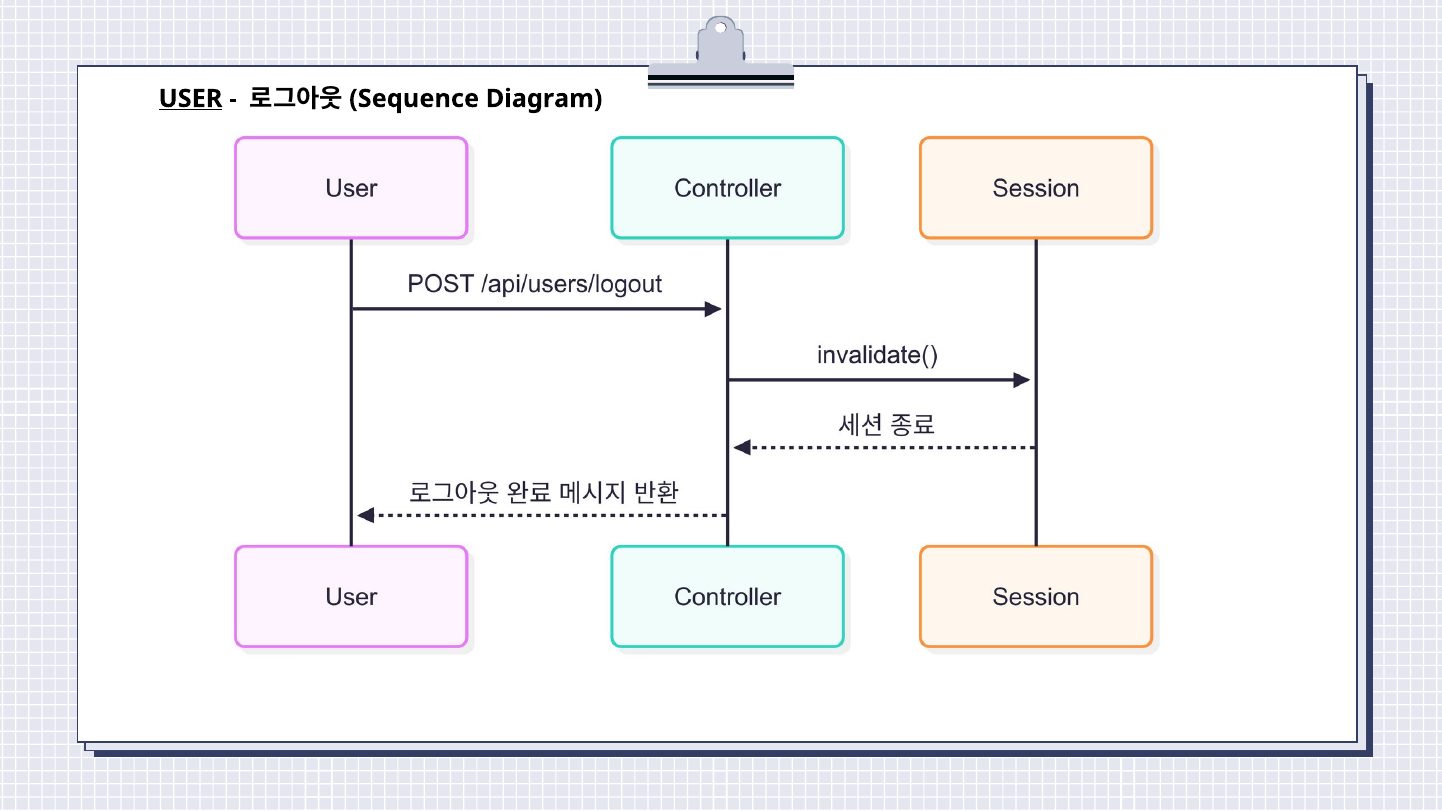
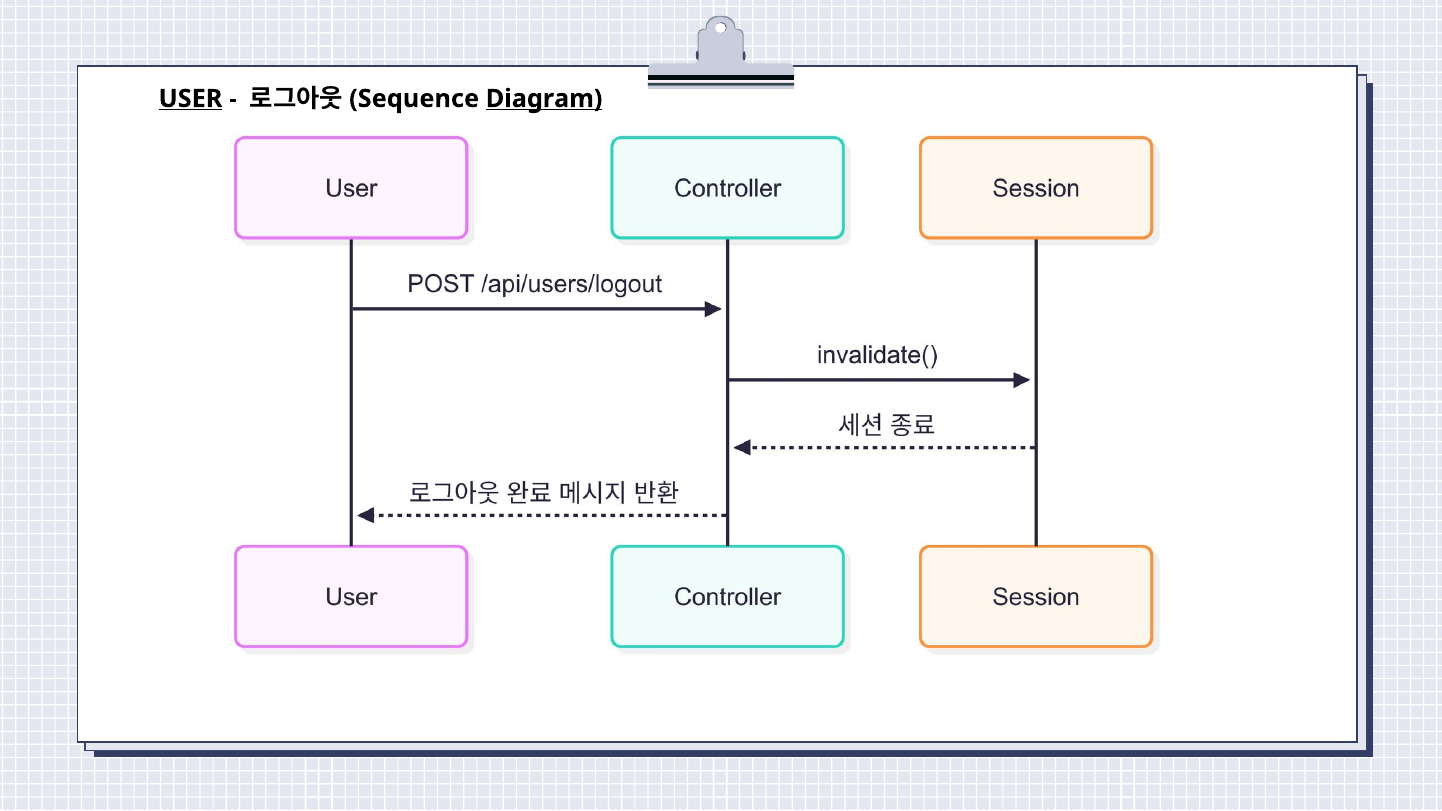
Diagram underline: none -> present
